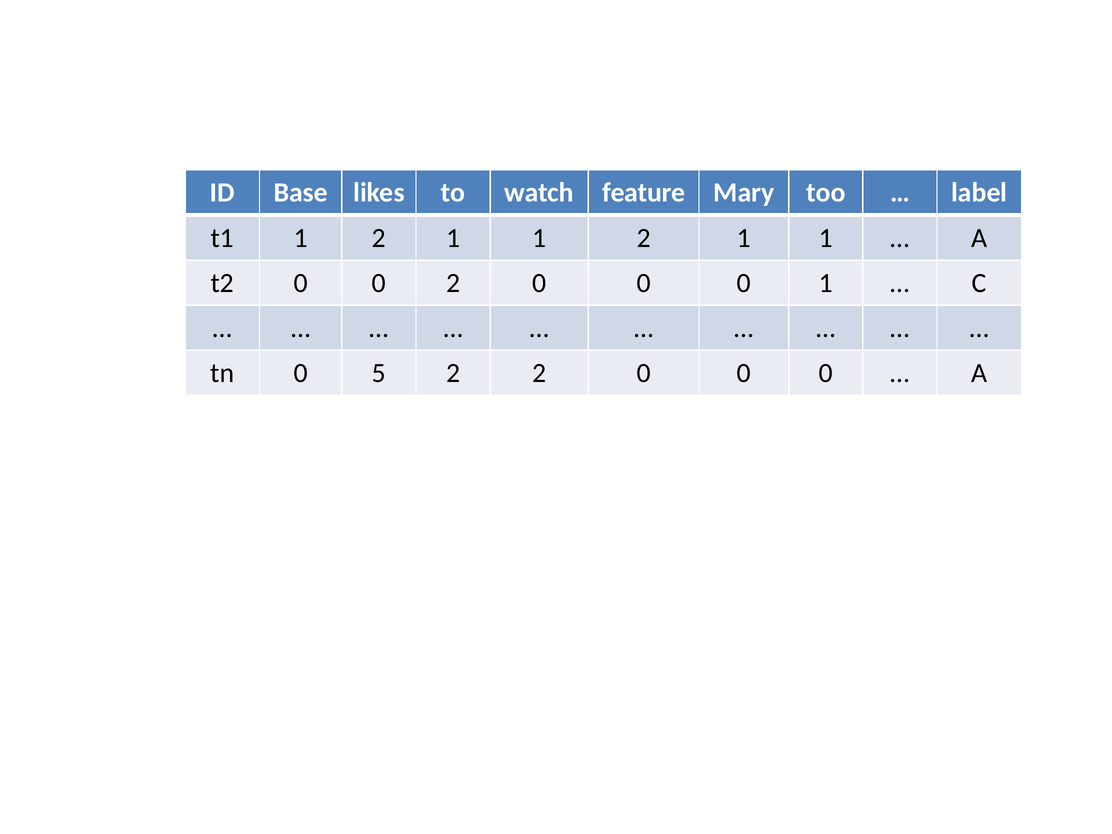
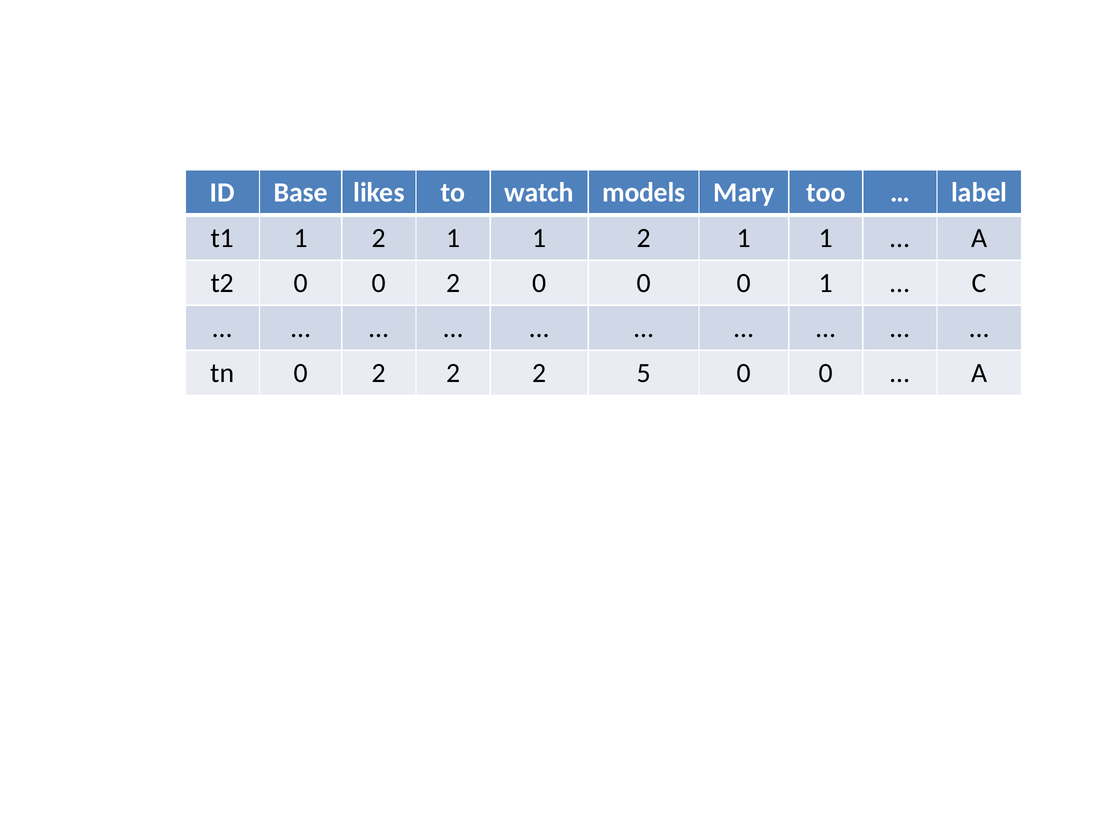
feature: feature -> models
tn 0 5: 5 -> 2
2 2 0: 0 -> 5
